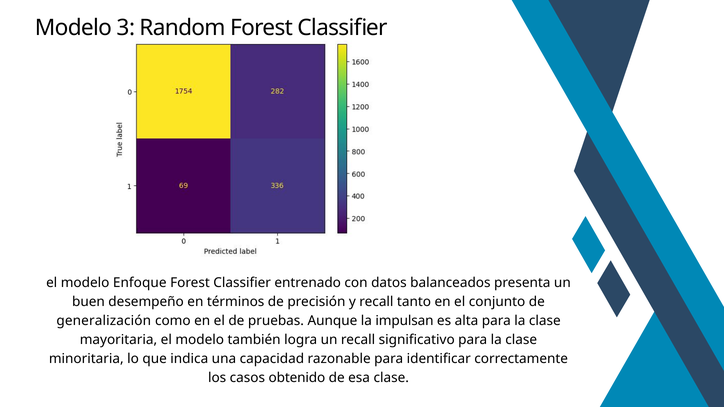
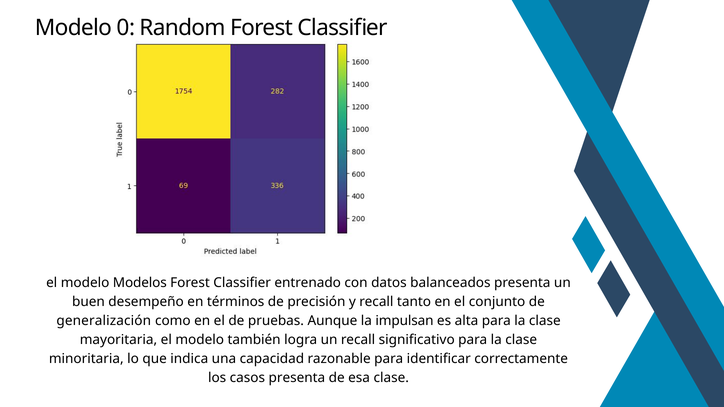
3: 3 -> 0
Enfoque: Enfoque -> Modelos
casos obtenido: obtenido -> presenta
